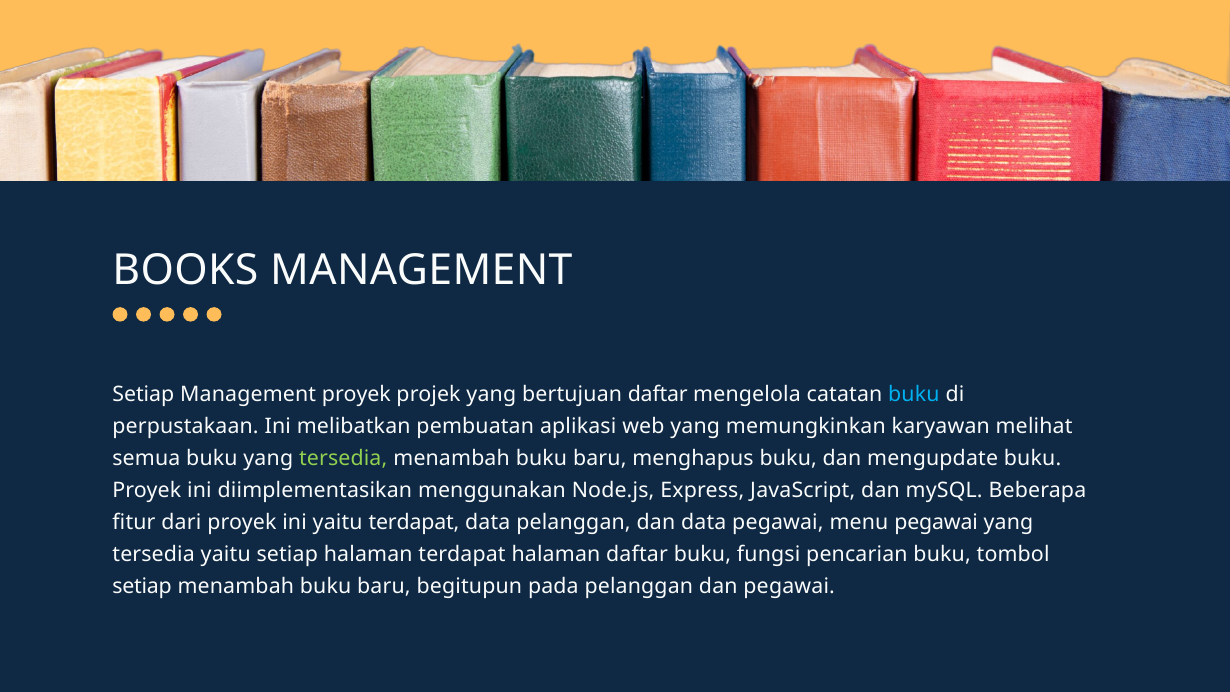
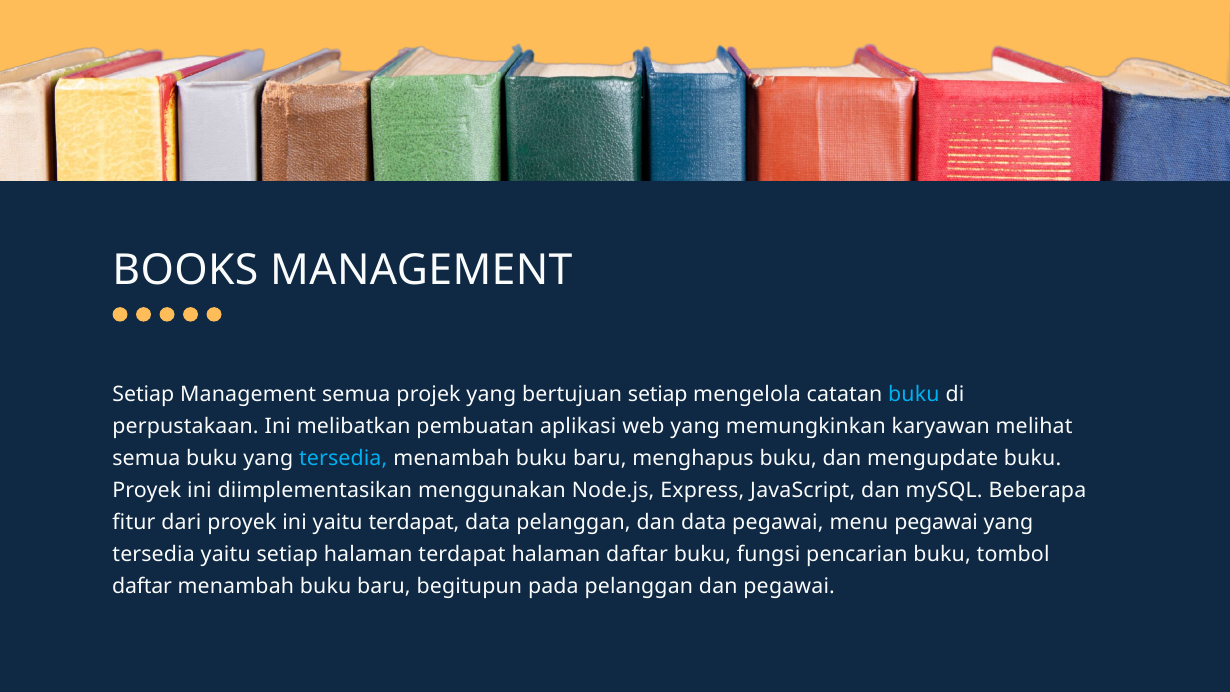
Management proyek: proyek -> semua
bertujuan daftar: daftar -> setiap
tersedia at (343, 458) colour: light green -> light blue
setiap at (142, 586): setiap -> daftar
